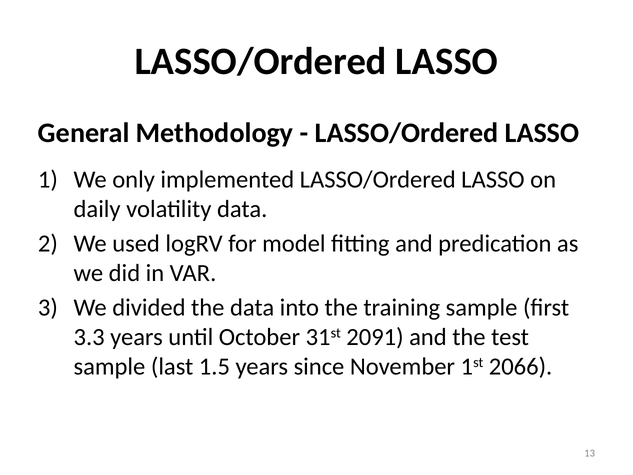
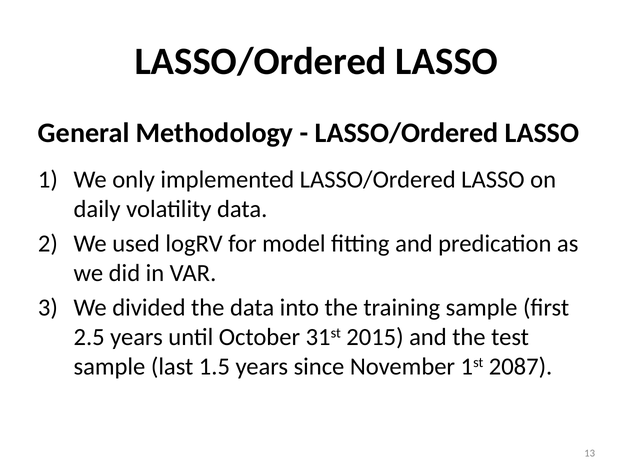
3.3: 3.3 -> 2.5
2091: 2091 -> 2015
2066: 2066 -> 2087
